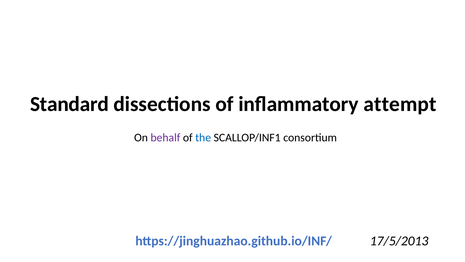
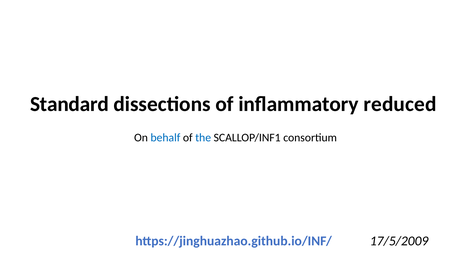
attempt: attempt -> reduced
behalf colour: purple -> blue
17/5/2013: 17/5/2013 -> 17/5/2009
